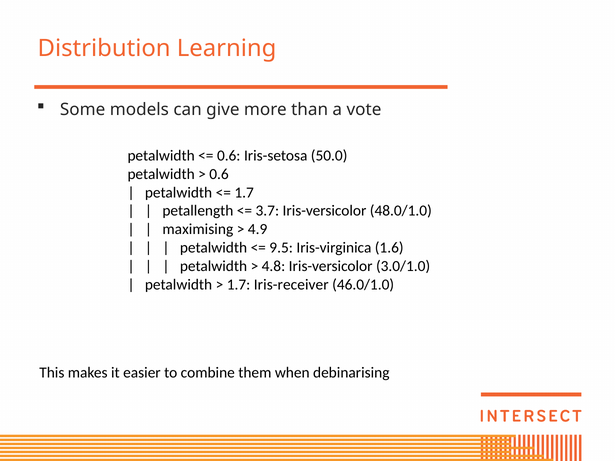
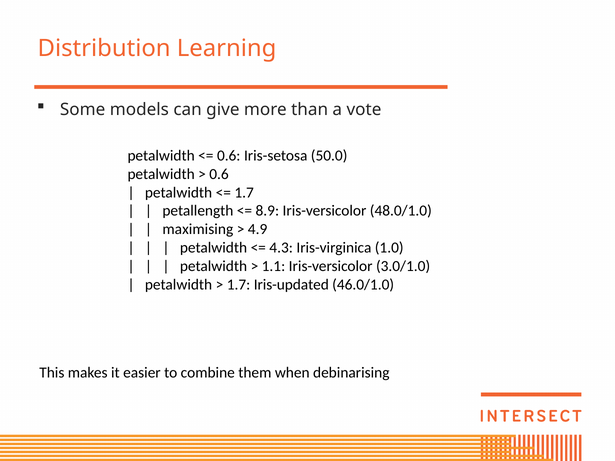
3.7: 3.7 -> 8.9
9.5: 9.5 -> 4.3
1.6: 1.6 -> 1.0
4.8: 4.8 -> 1.1
Iris-receiver: Iris-receiver -> Iris-updated
